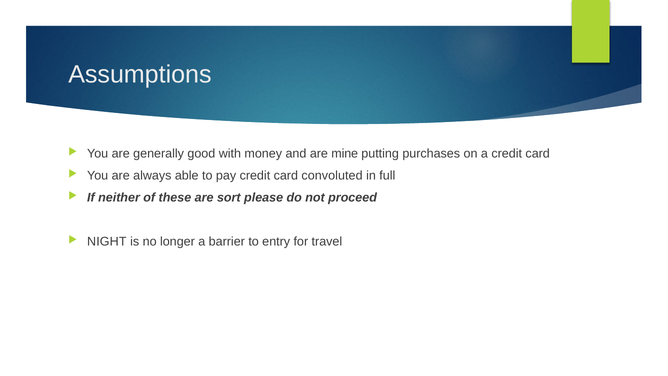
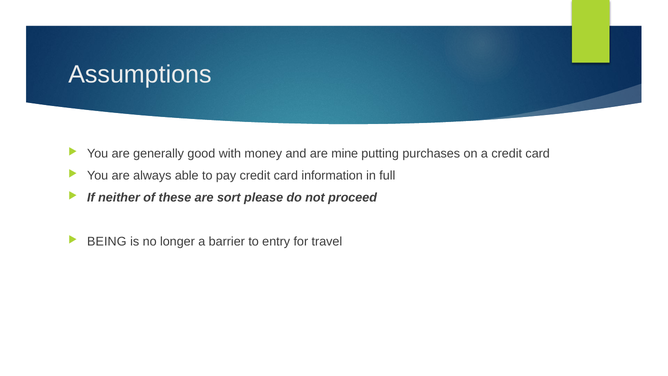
convoluted: convoluted -> information
NIGHT: NIGHT -> BEING
